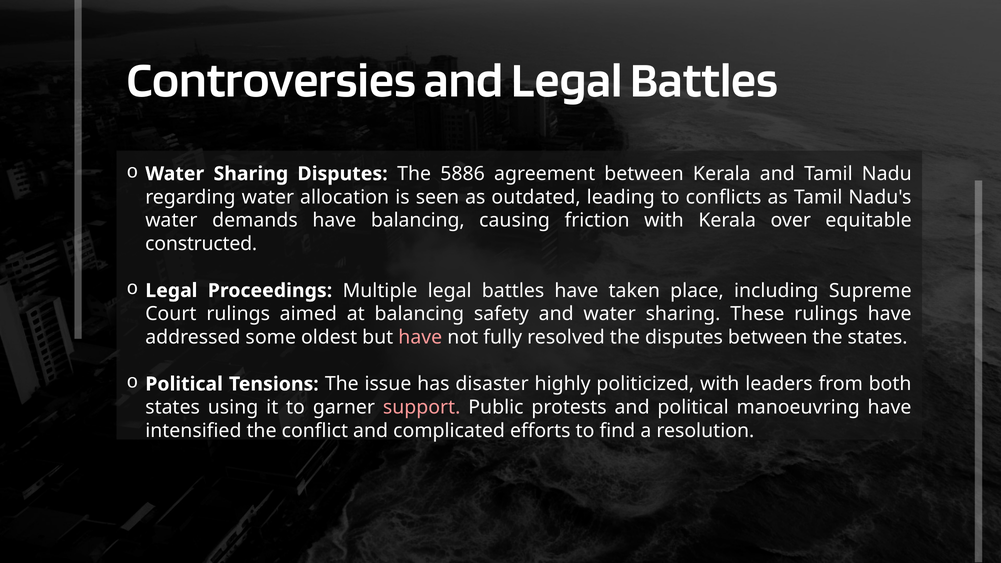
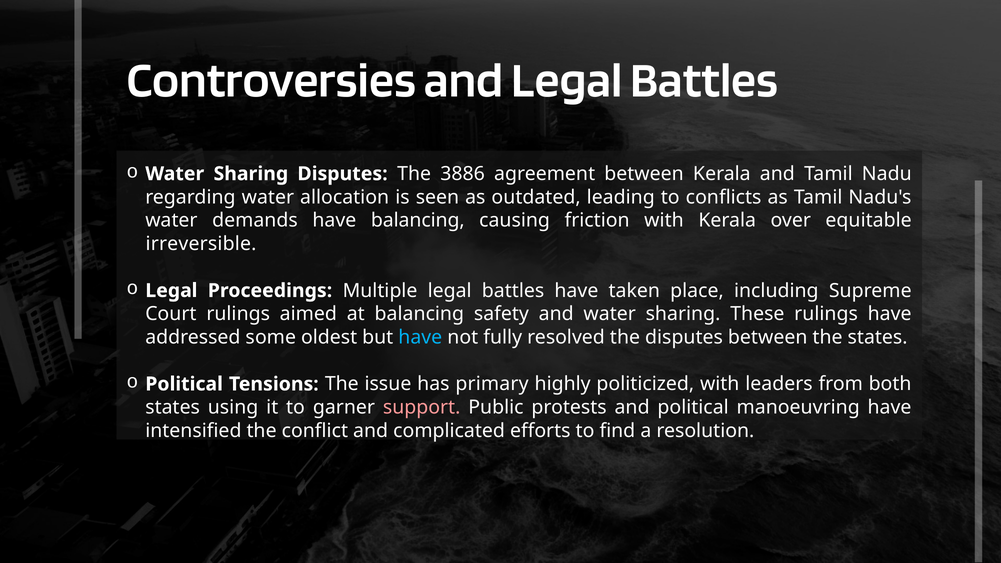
5886: 5886 -> 3886
constructed: constructed -> irreversible
have at (420, 337) colour: pink -> light blue
disaster: disaster -> primary
